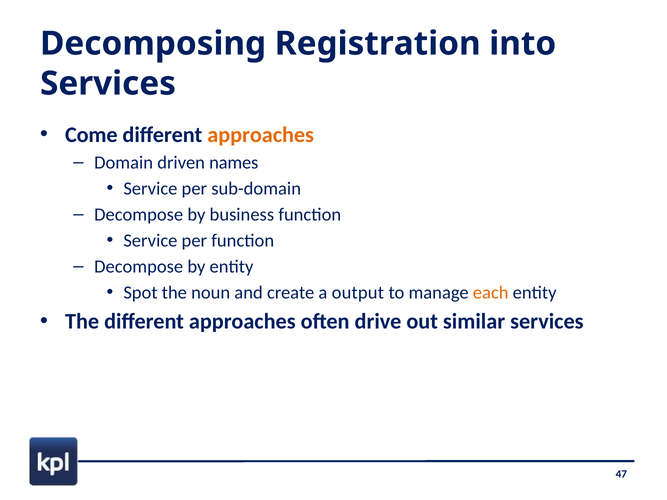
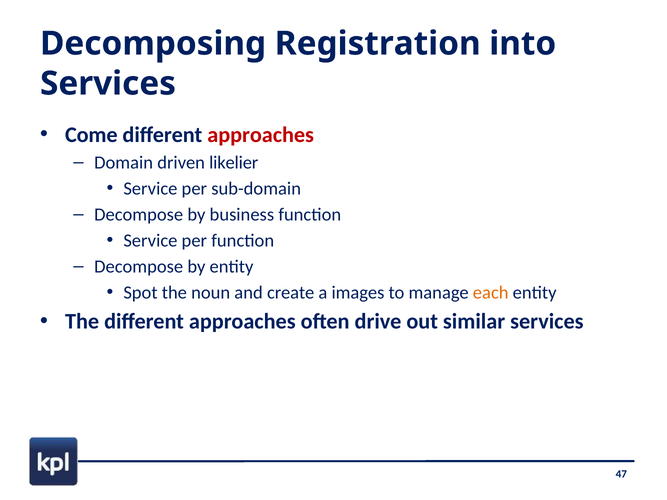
approaches at (261, 135) colour: orange -> red
names: names -> likelier
output: output -> images
